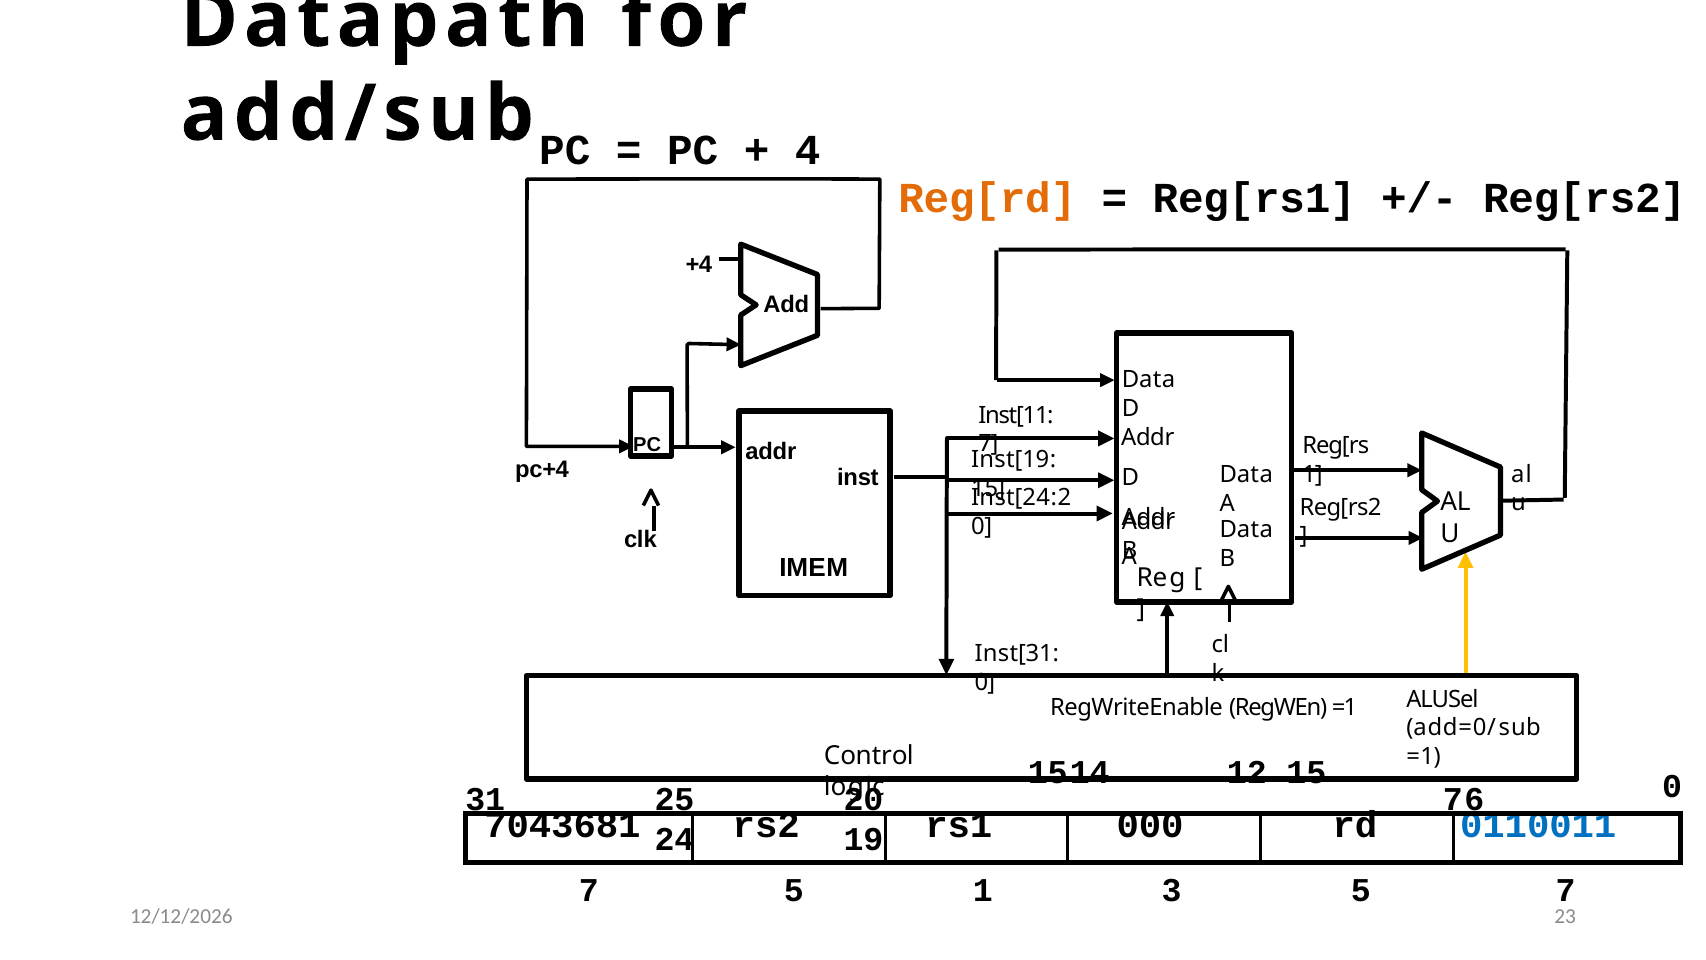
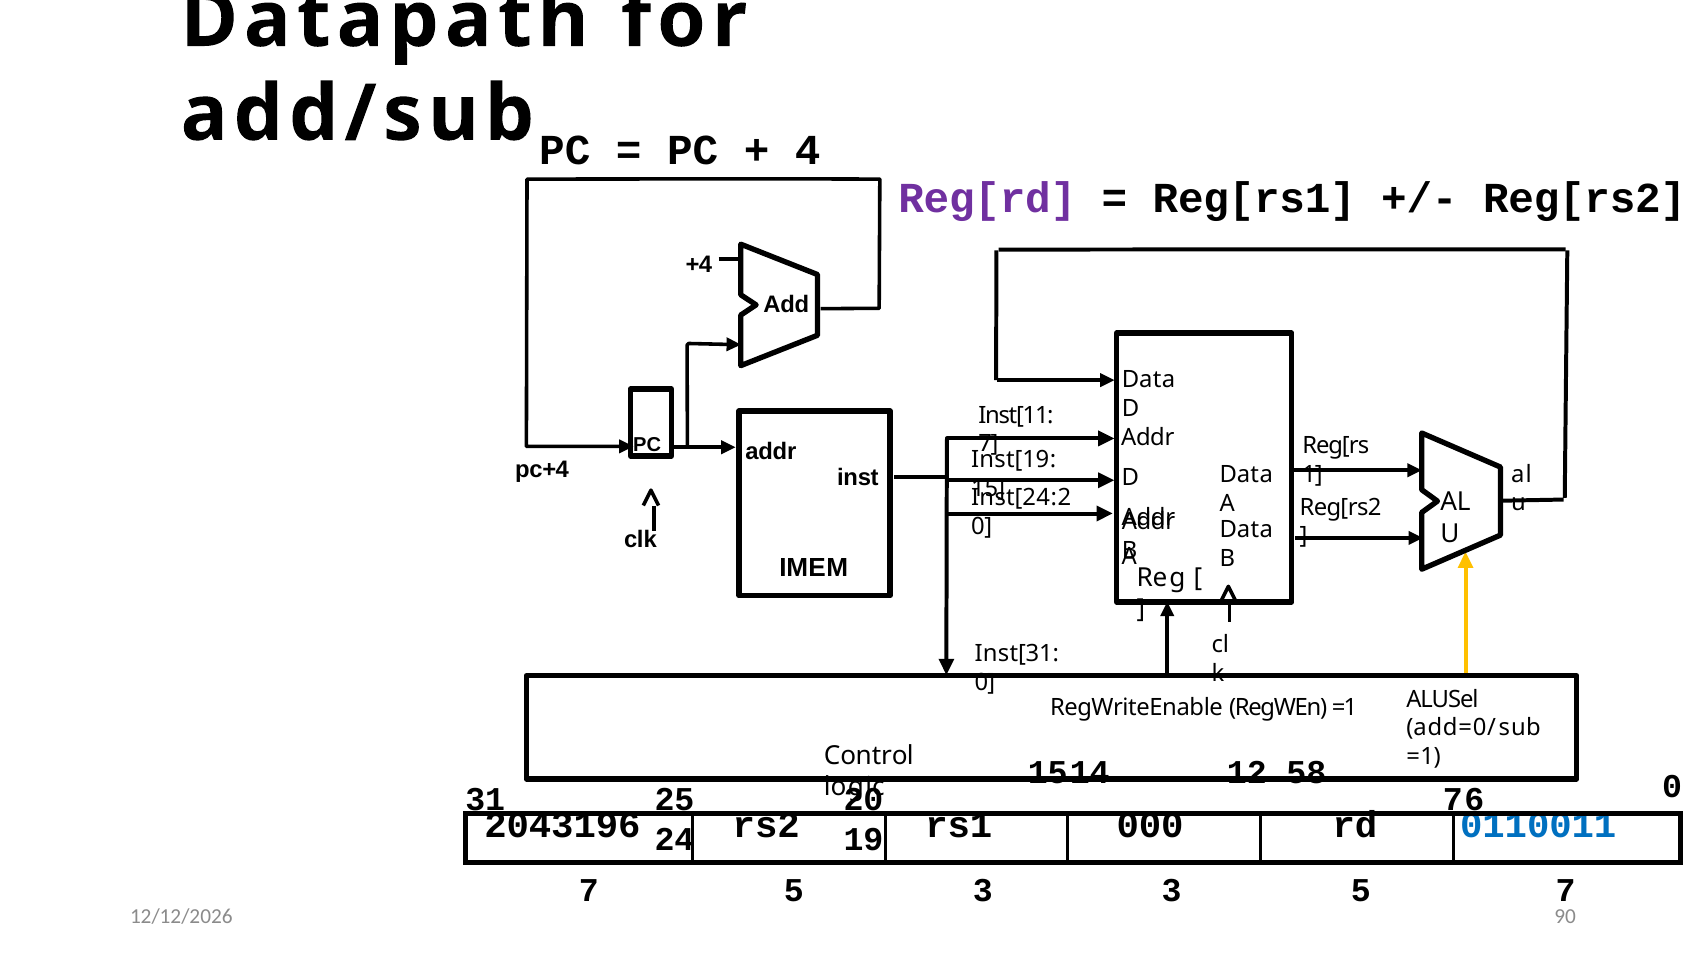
Reg[rd colour: orange -> purple
12 15: 15 -> 58
7043681: 7043681 -> 2043196
5 1: 1 -> 3
23: 23 -> 90
